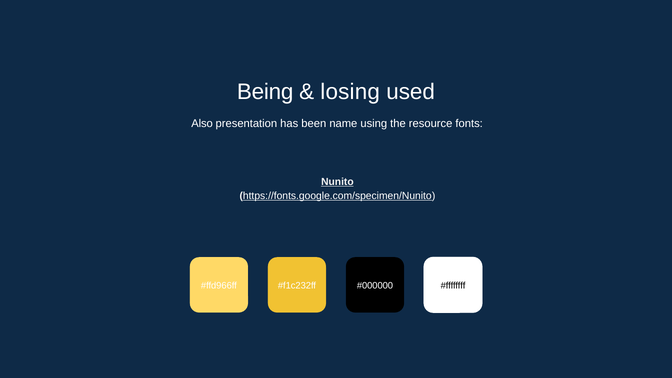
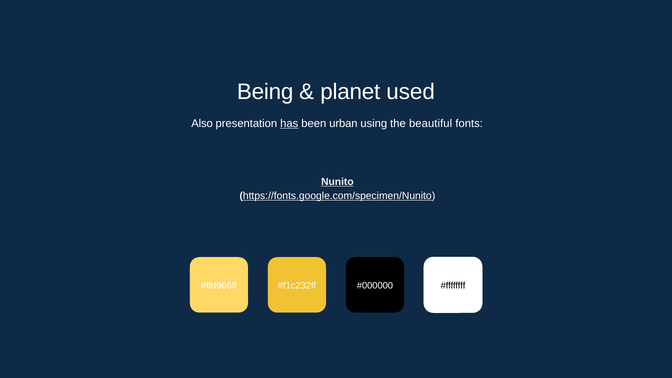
losing: losing -> planet
has underline: none -> present
name: name -> urban
resource: resource -> beautiful
